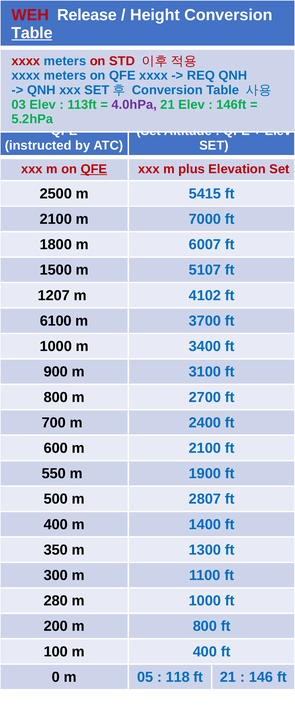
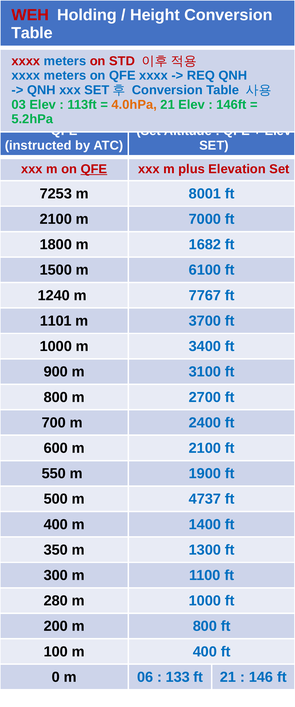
Release: Release -> Holding
Table at (32, 33) underline: present -> none
4.0hPa colour: purple -> orange
2500: 2500 -> 7253
5415: 5415 -> 8001
6007: 6007 -> 1682
5107: 5107 -> 6100
1207: 1207 -> 1240
4102: 4102 -> 7767
6100: 6100 -> 1101
2807: 2807 -> 4737
05: 05 -> 06
118: 118 -> 133
